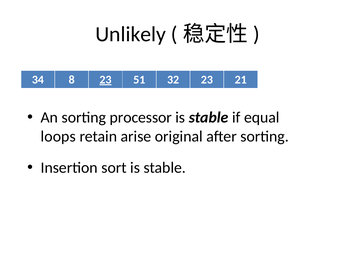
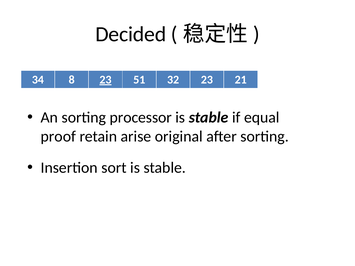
Unlikely: Unlikely -> Decided
loops: loops -> proof
